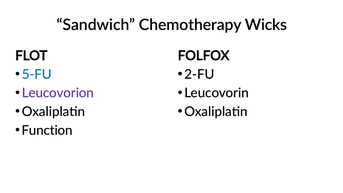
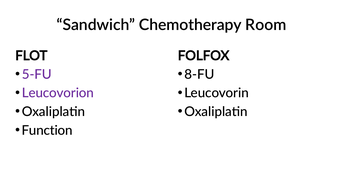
Wicks: Wicks -> Room
5-FU colour: blue -> purple
2-FU: 2-FU -> 8-FU
